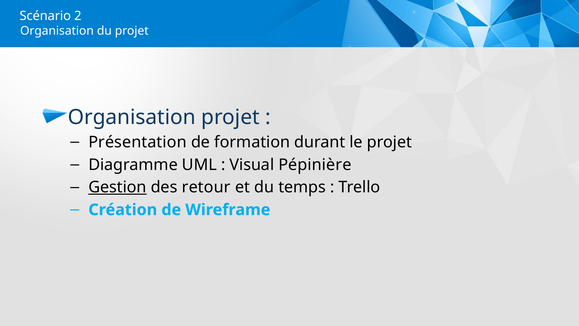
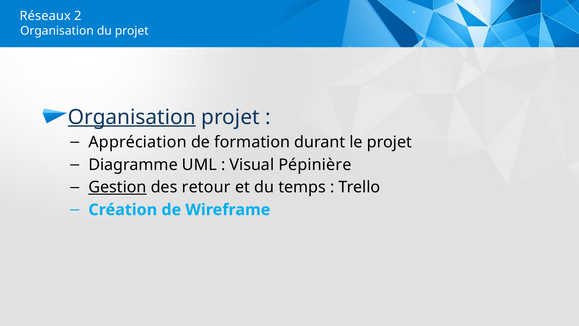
Scénario: Scénario -> Réseaux
Organisation at (132, 117) underline: none -> present
Présentation: Présentation -> Appréciation
